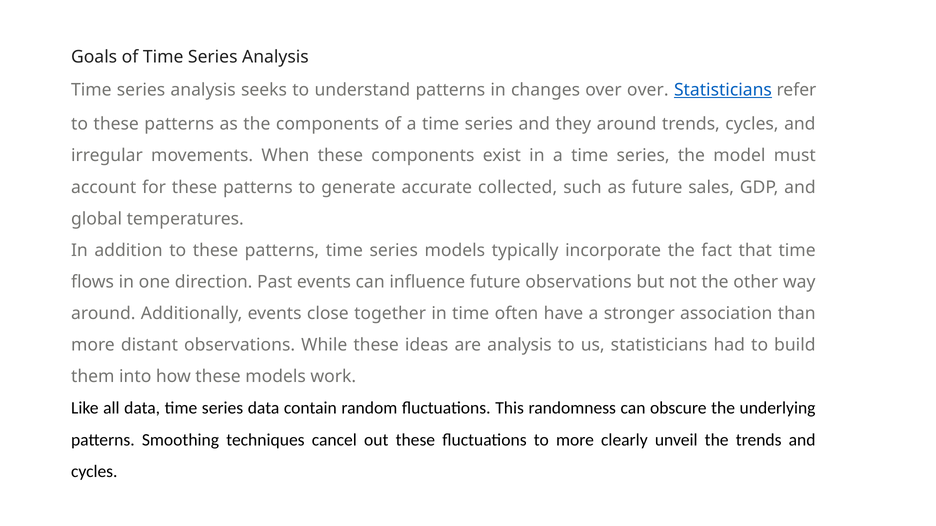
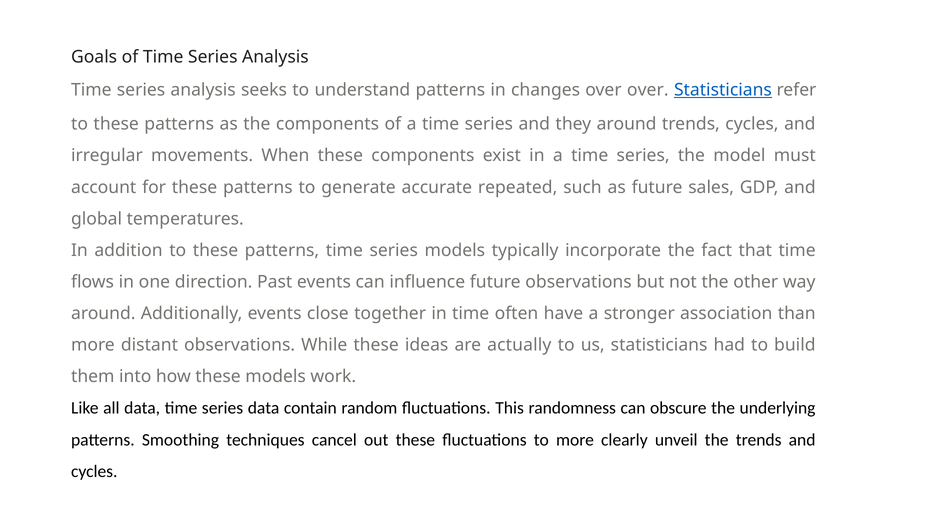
collected: collected -> repeated
are analysis: analysis -> actually
